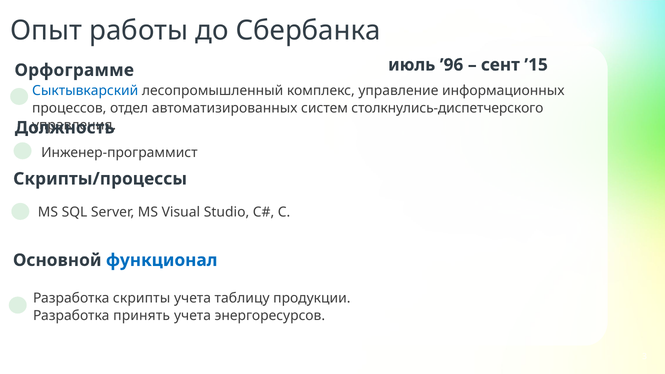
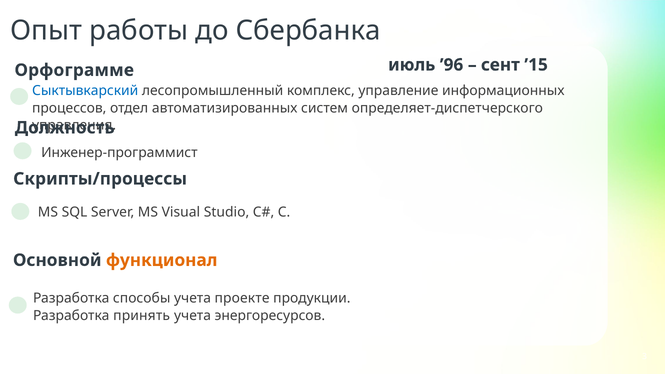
столкнулись-диспетчерского: столкнулись-диспетчерского -> определяет-диспетчерского
функционал colour: blue -> orange
скрипты: скрипты -> способы
таблицу: таблицу -> проекте
